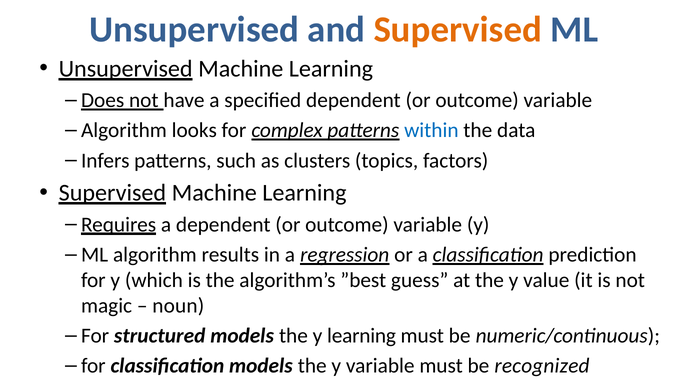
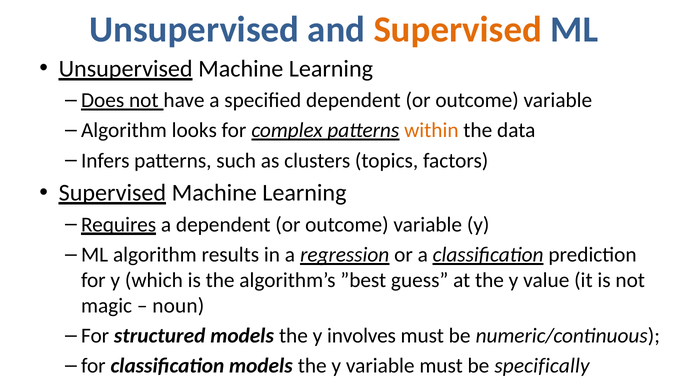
within colour: blue -> orange
y learning: learning -> involves
recognized: recognized -> specifically
